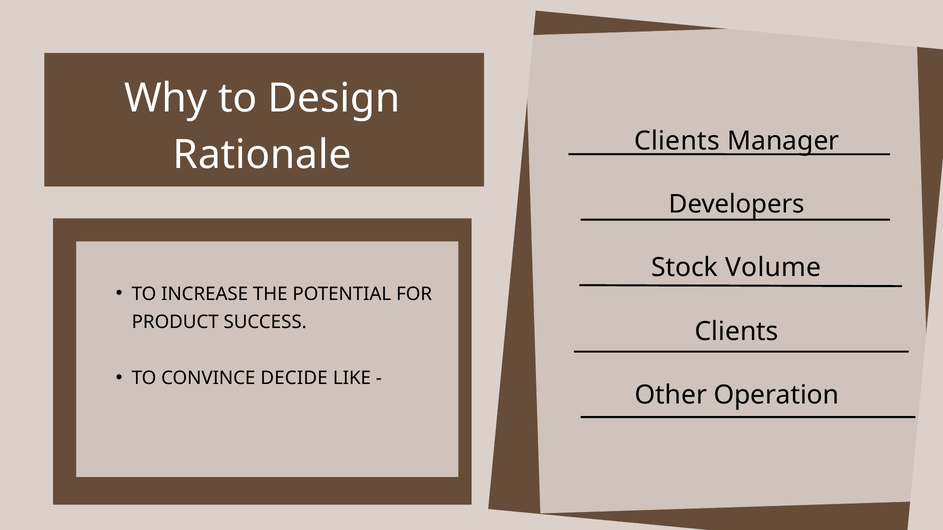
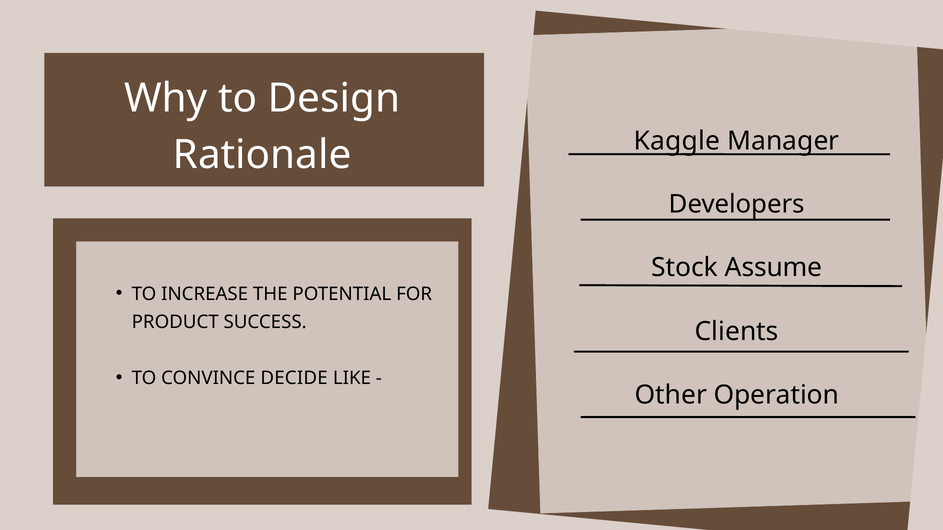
Clients at (677, 141): Clients -> Kaggle
Volume: Volume -> Assume
